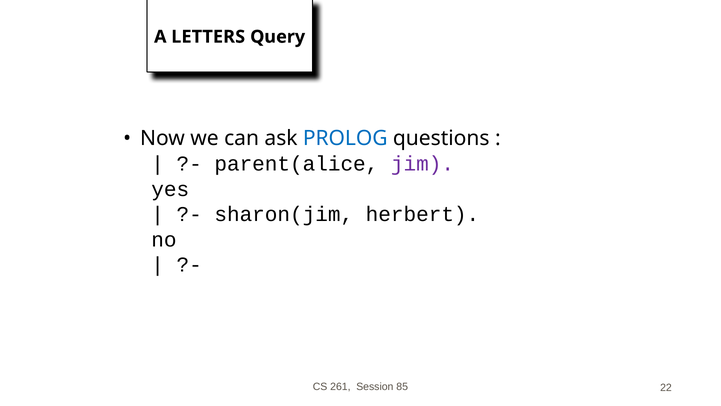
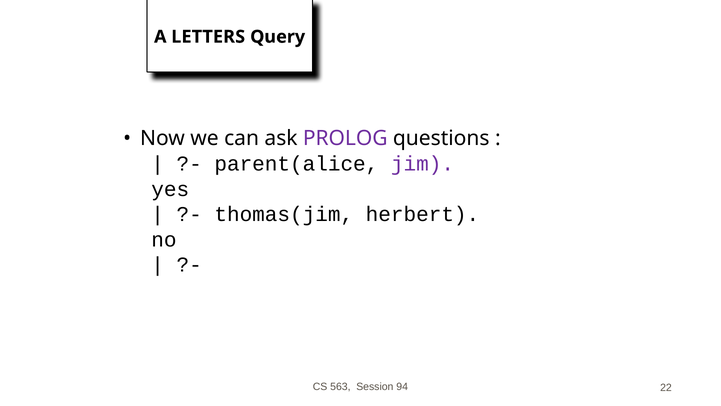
PROLOG colour: blue -> purple
sharon(jim: sharon(jim -> thomas(jim
261: 261 -> 563
85: 85 -> 94
